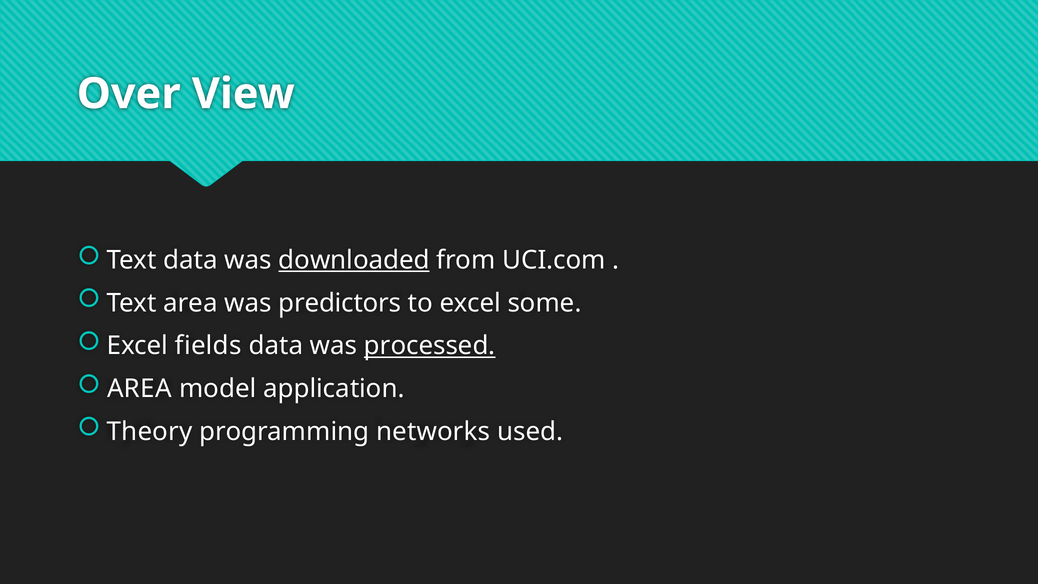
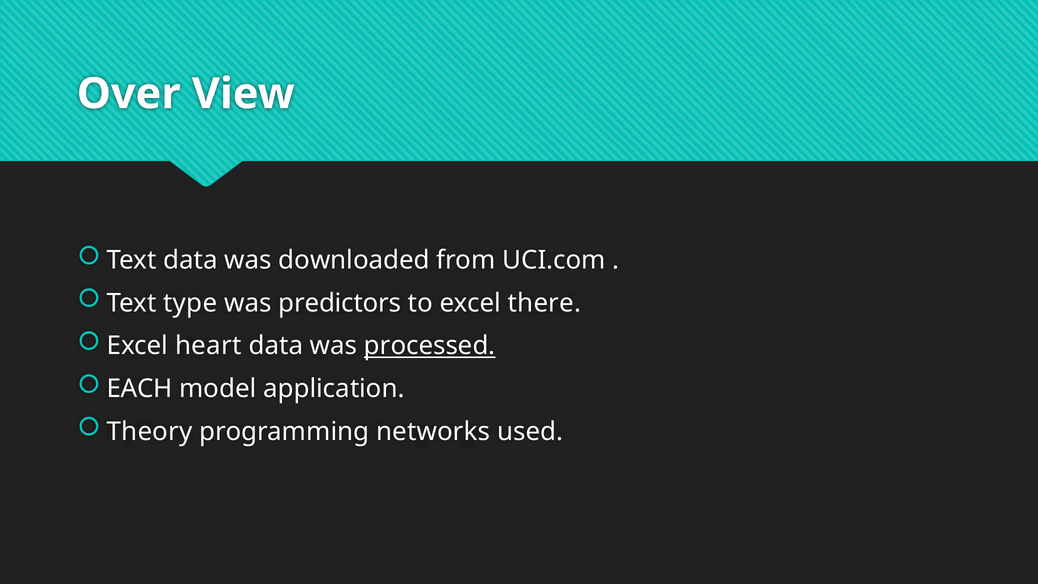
downloaded underline: present -> none
Text area: area -> type
some: some -> there
fields: fields -> heart
AREA at (139, 389): AREA -> EACH
